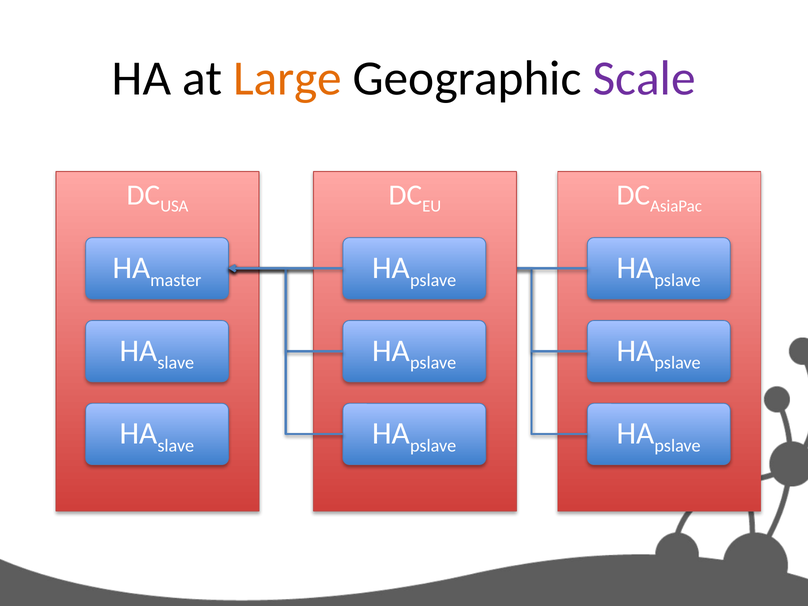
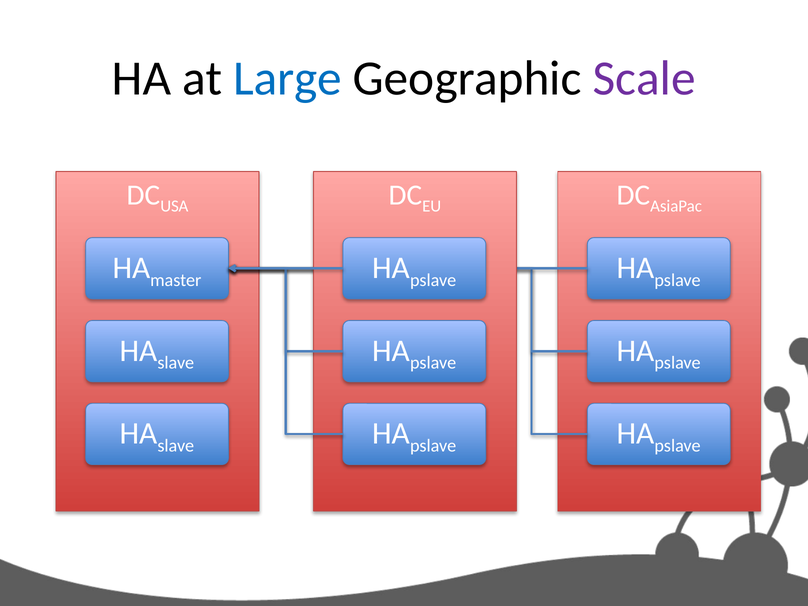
Large colour: orange -> blue
